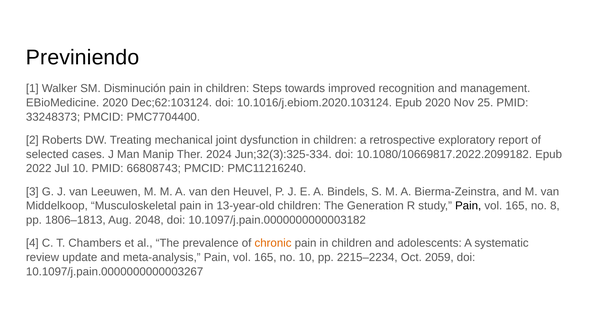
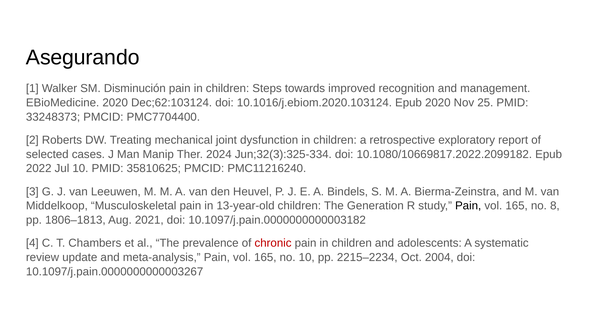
Previniendo: Previniendo -> Asegurando
66808743: 66808743 -> 35810625
2048: 2048 -> 2021
chronic colour: orange -> red
2059: 2059 -> 2004
